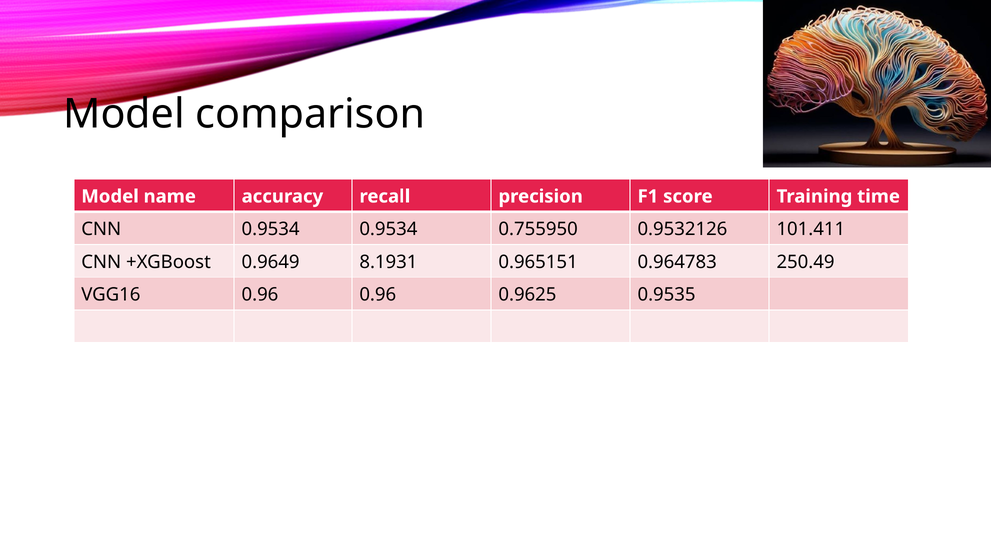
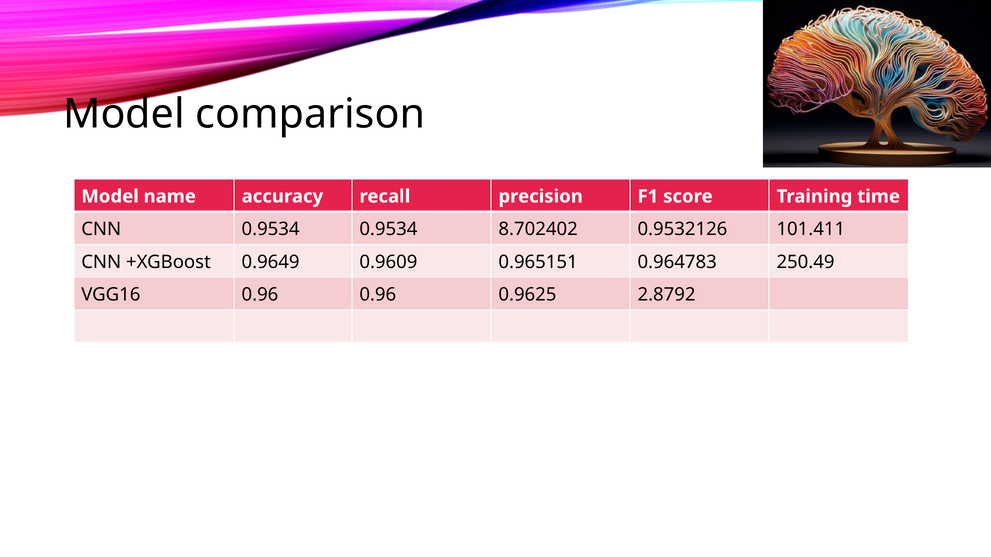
0.755950: 0.755950 -> 8.702402
8.1931: 8.1931 -> 0.9609
0.9535: 0.9535 -> 2.8792
